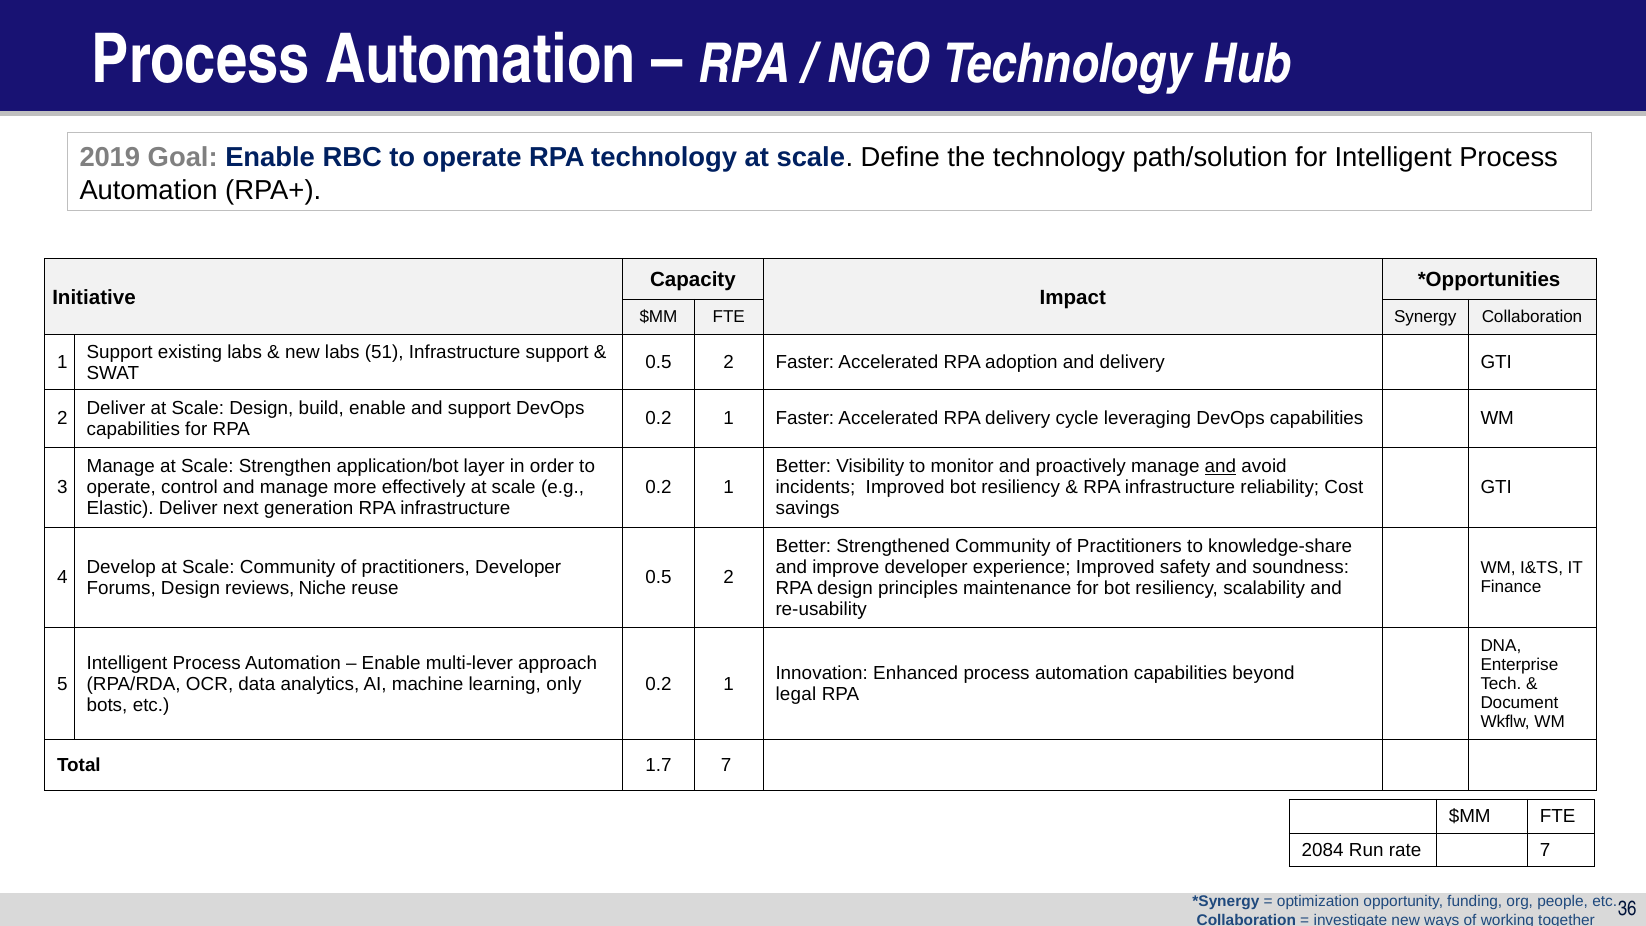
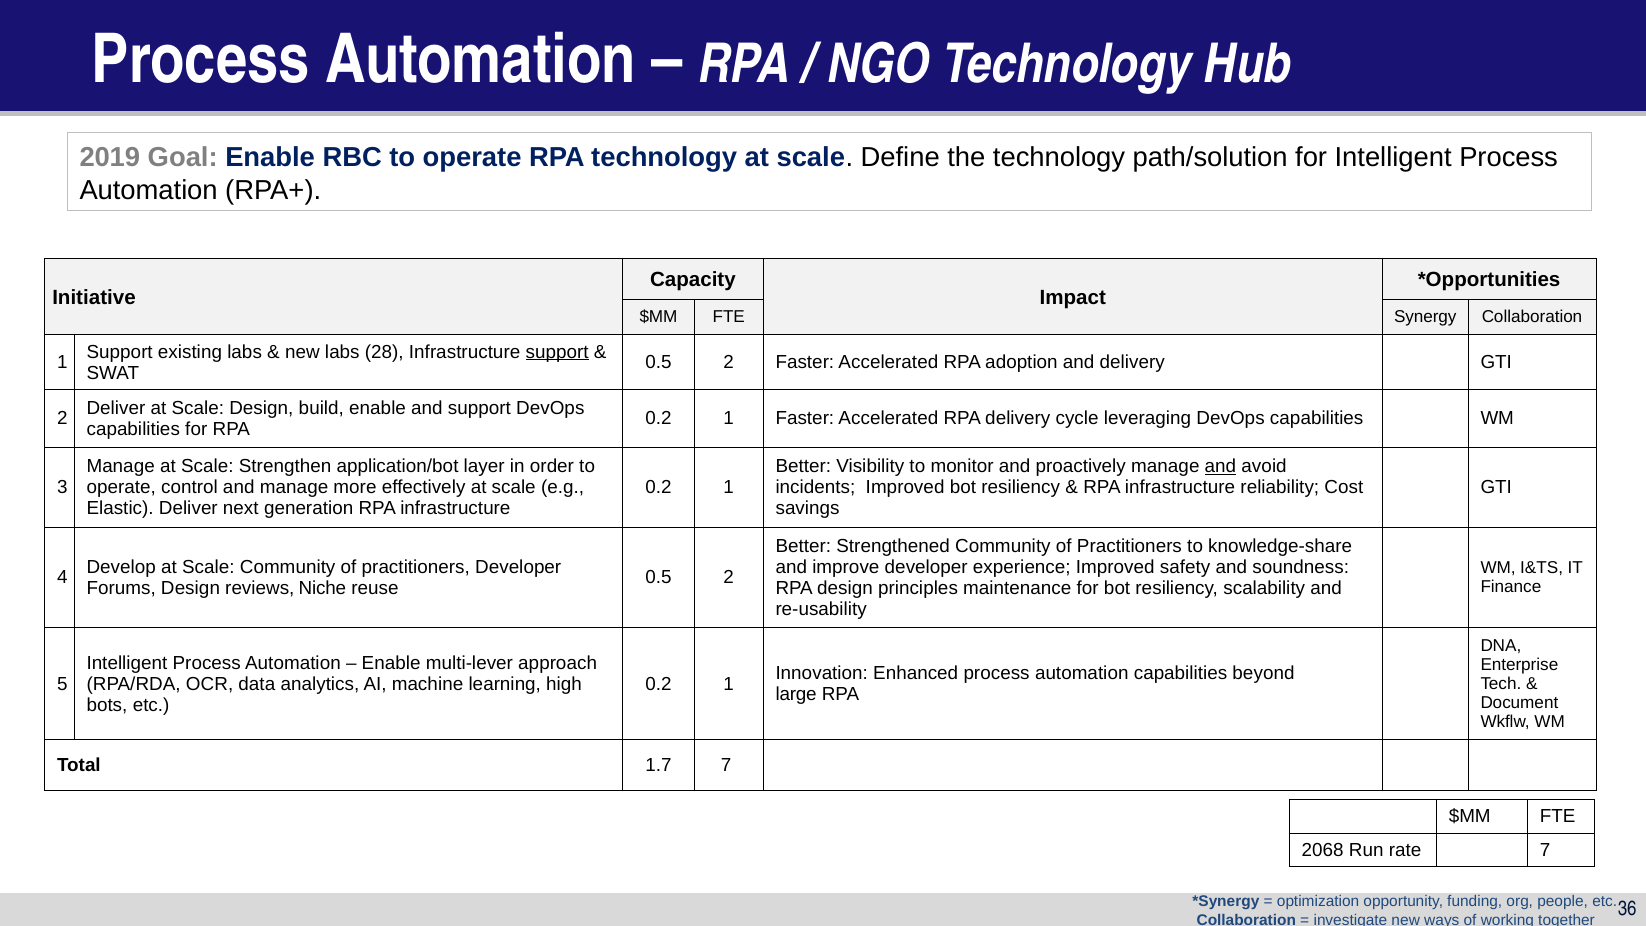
51: 51 -> 28
support at (557, 352) underline: none -> present
only: only -> high
legal: legal -> large
2084: 2084 -> 2068
